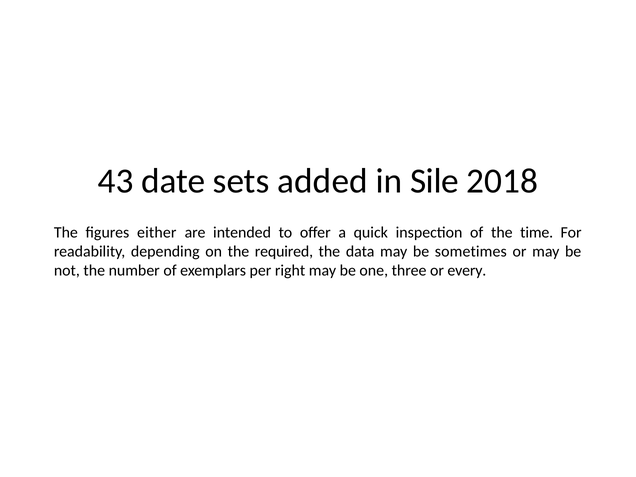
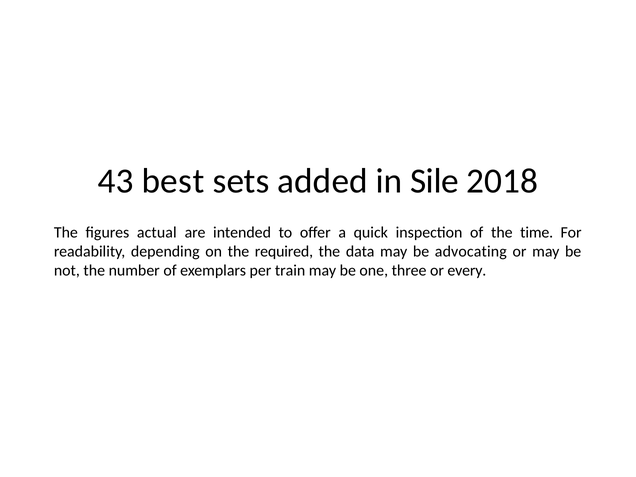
date: date -> best
either: either -> actual
sometimes: sometimes -> advocating
right: right -> train
